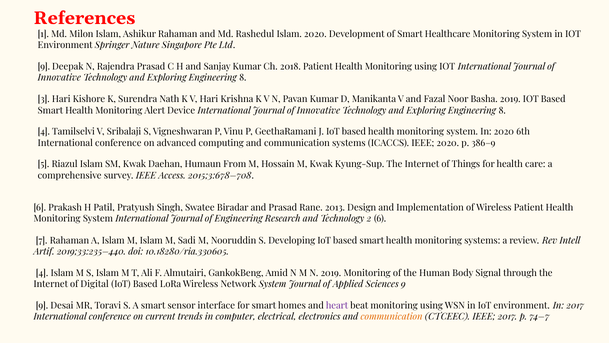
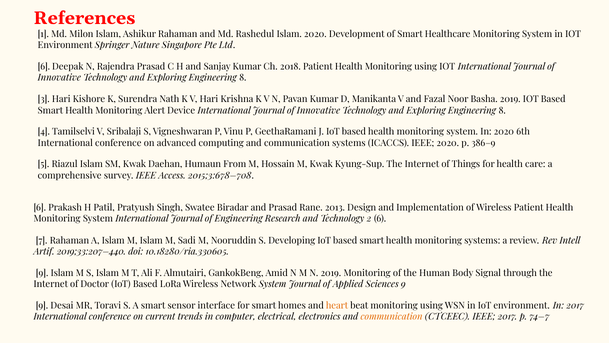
9 at (44, 67): 9 -> 6
2019;33:235–440: 2019;33:235–440 -> 2019;33:207–440
4 at (42, 273): 4 -> 9
Digital: Digital -> Doctor
heart colour: purple -> orange
